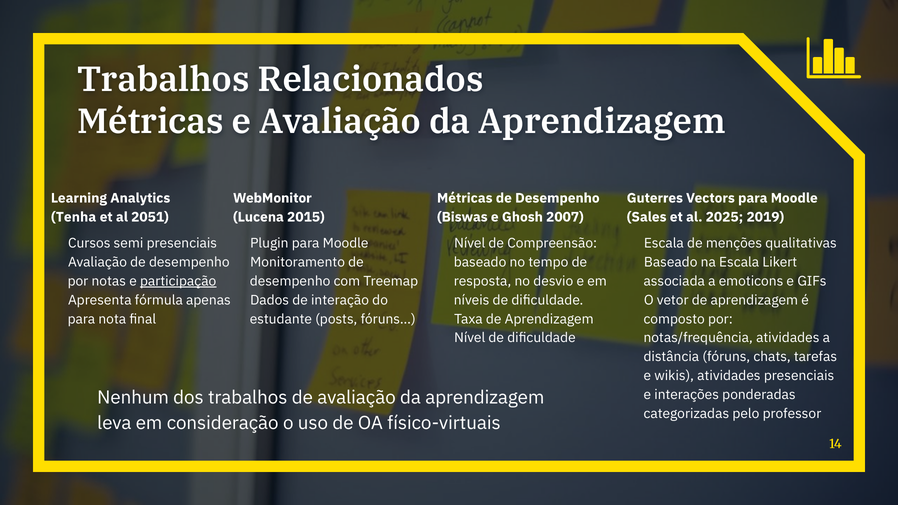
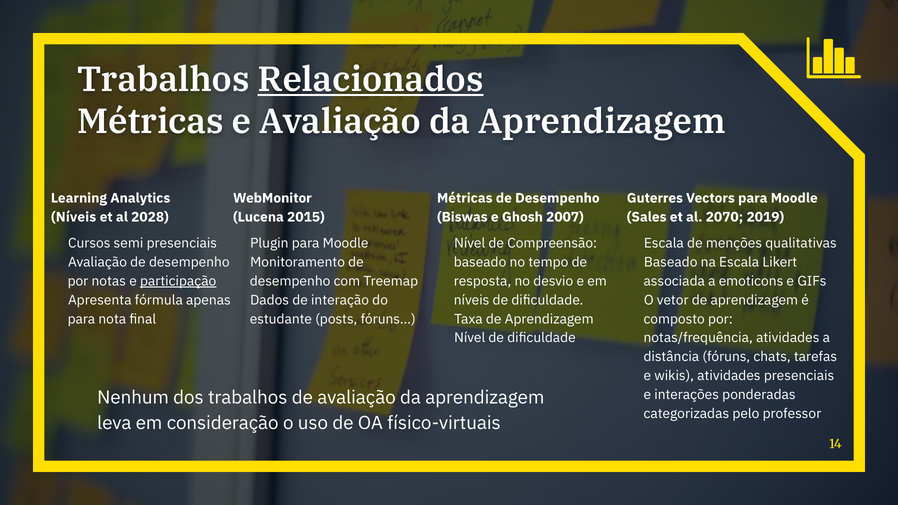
Relacionados underline: none -> present
Tenha at (74, 217): Tenha -> Níveis
2051: 2051 -> 2028
2025: 2025 -> 2070
